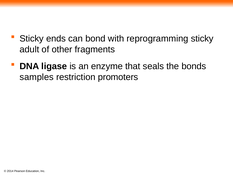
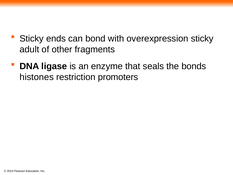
reprogramming: reprogramming -> overexpression
samples: samples -> histones
